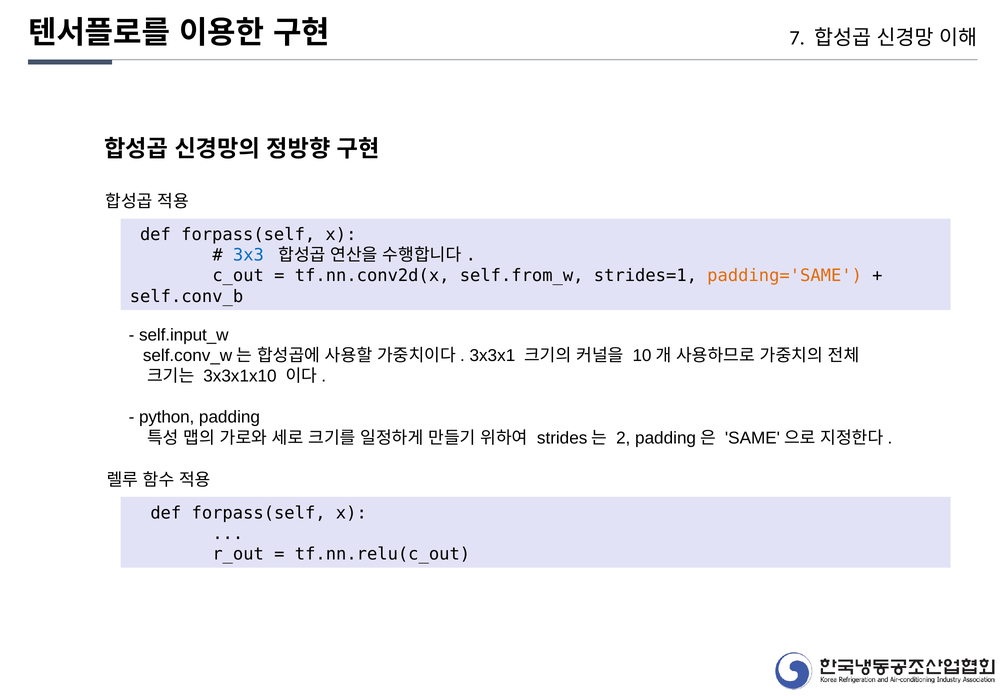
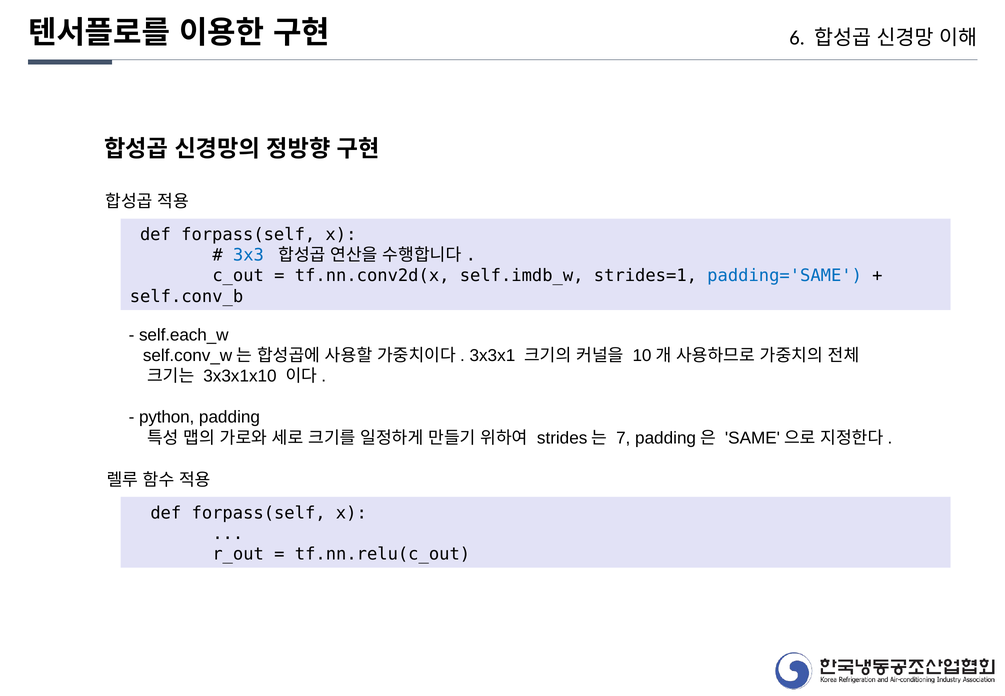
7: 7 -> 6
self.from_w: self.from_w -> self.imdb_w
padding='SAME colour: orange -> blue
self.input_w: self.input_w -> self.each_w
2: 2 -> 7
